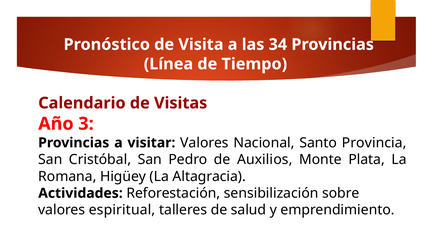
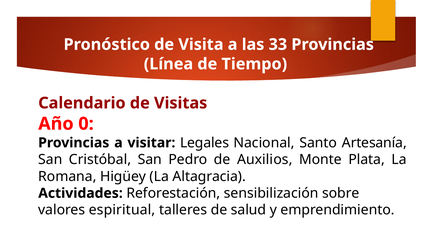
34: 34 -> 33
3: 3 -> 0
visitar Valores: Valores -> Legales
Provincia: Provincia -> Artesanía
